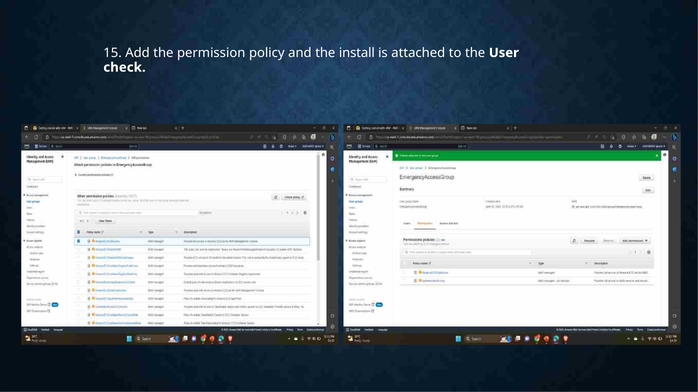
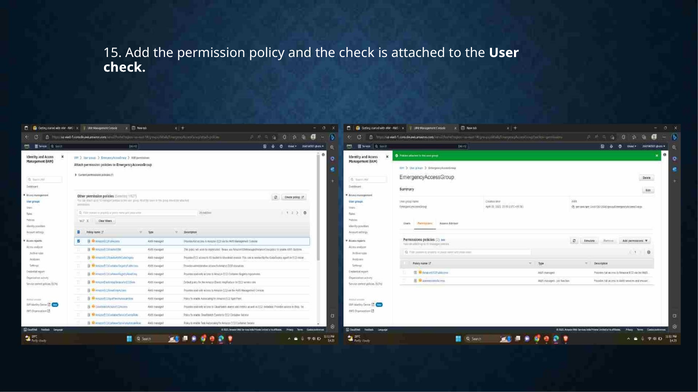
the install: install -> check
